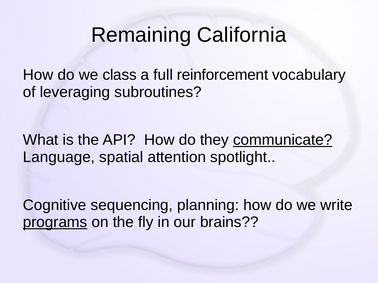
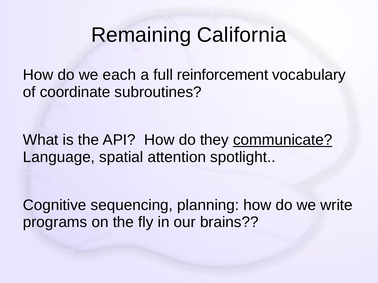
class: class -> each
leveraging: leveraging -> coordinate
programs underline: present -> none
